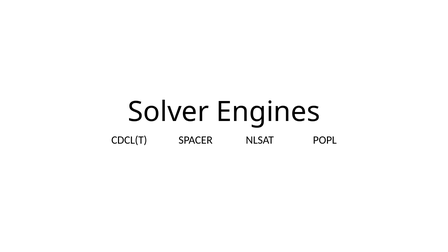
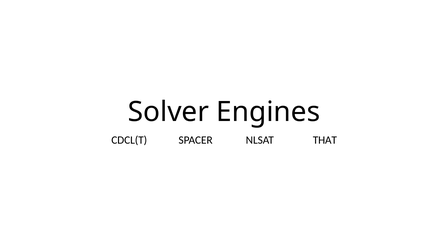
POPL: POPL -> THAT
